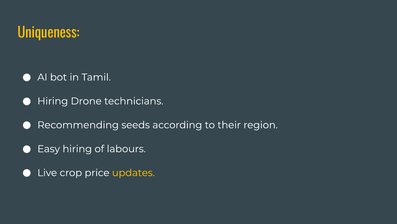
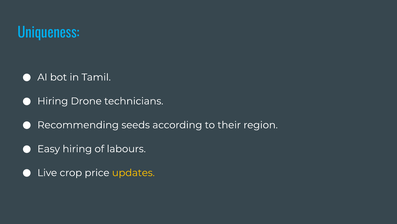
Uniqueness colour: yellow -> light blue
